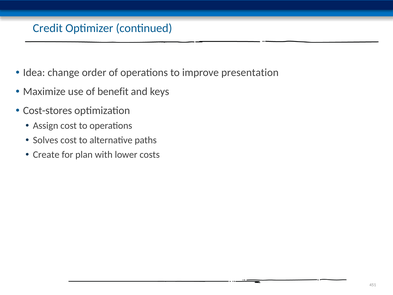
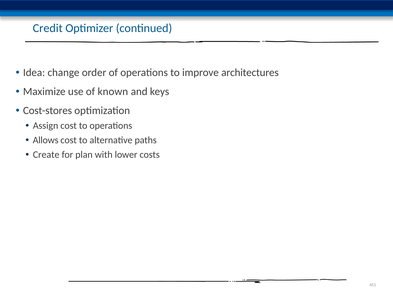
presentation: presentation -> architectures
benefit: benefit -> known
Solves: Solves -> Allows
